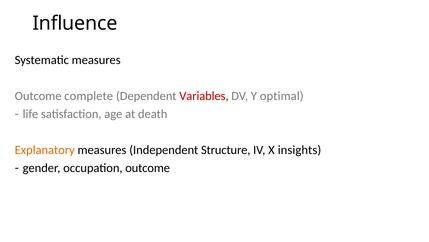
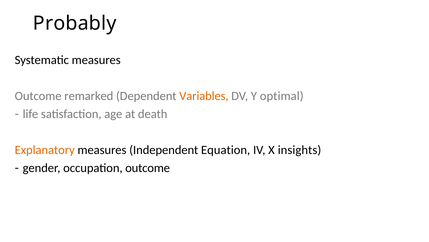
Influence: Influence -> Probably
complete: complete -> remarked
Variables colour: red -> orange
Structure: Structure -> Equation
